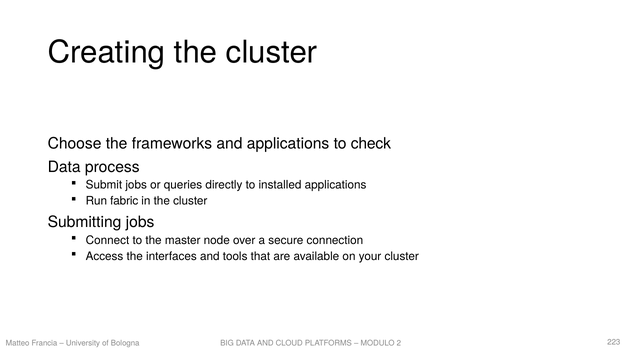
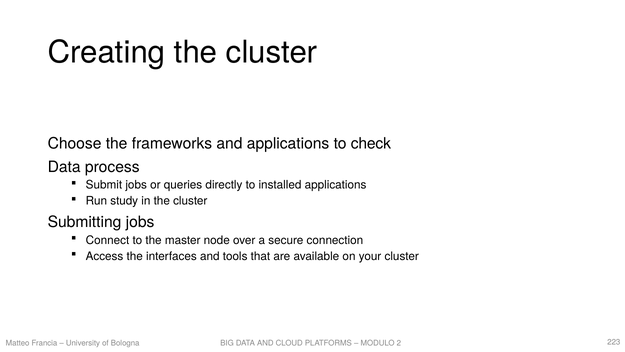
fabric: fabric -> study
